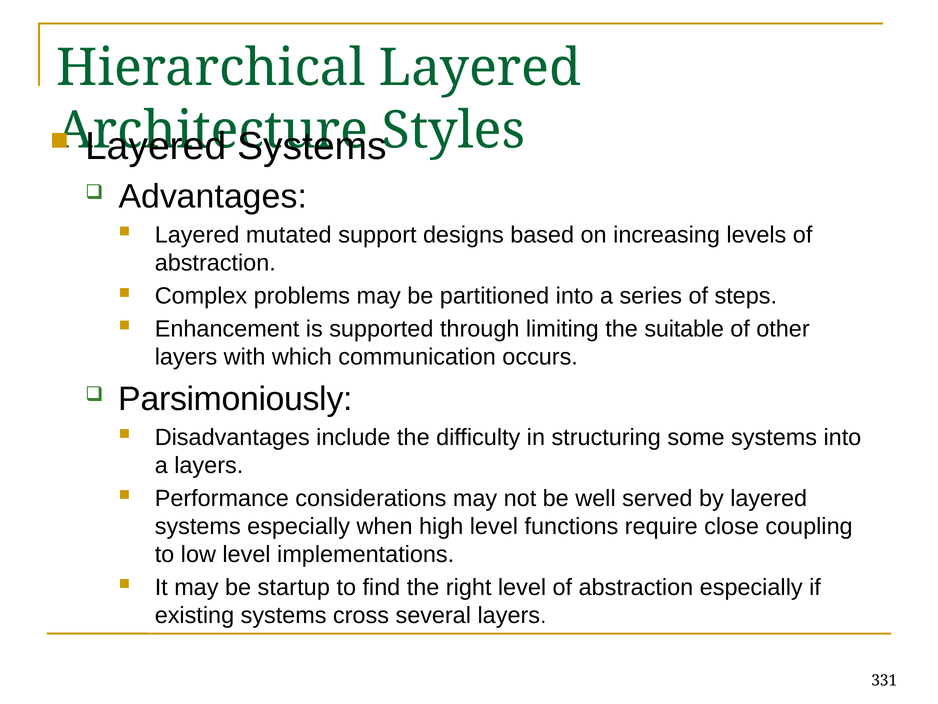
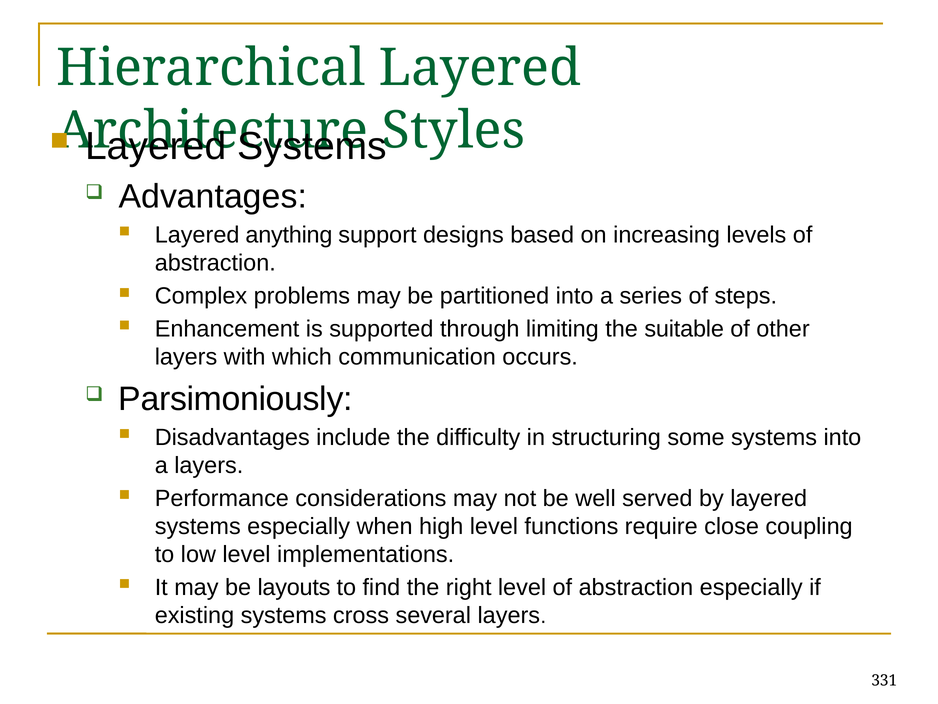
mutated: mutated -> anything
startup: startup -> layouts
